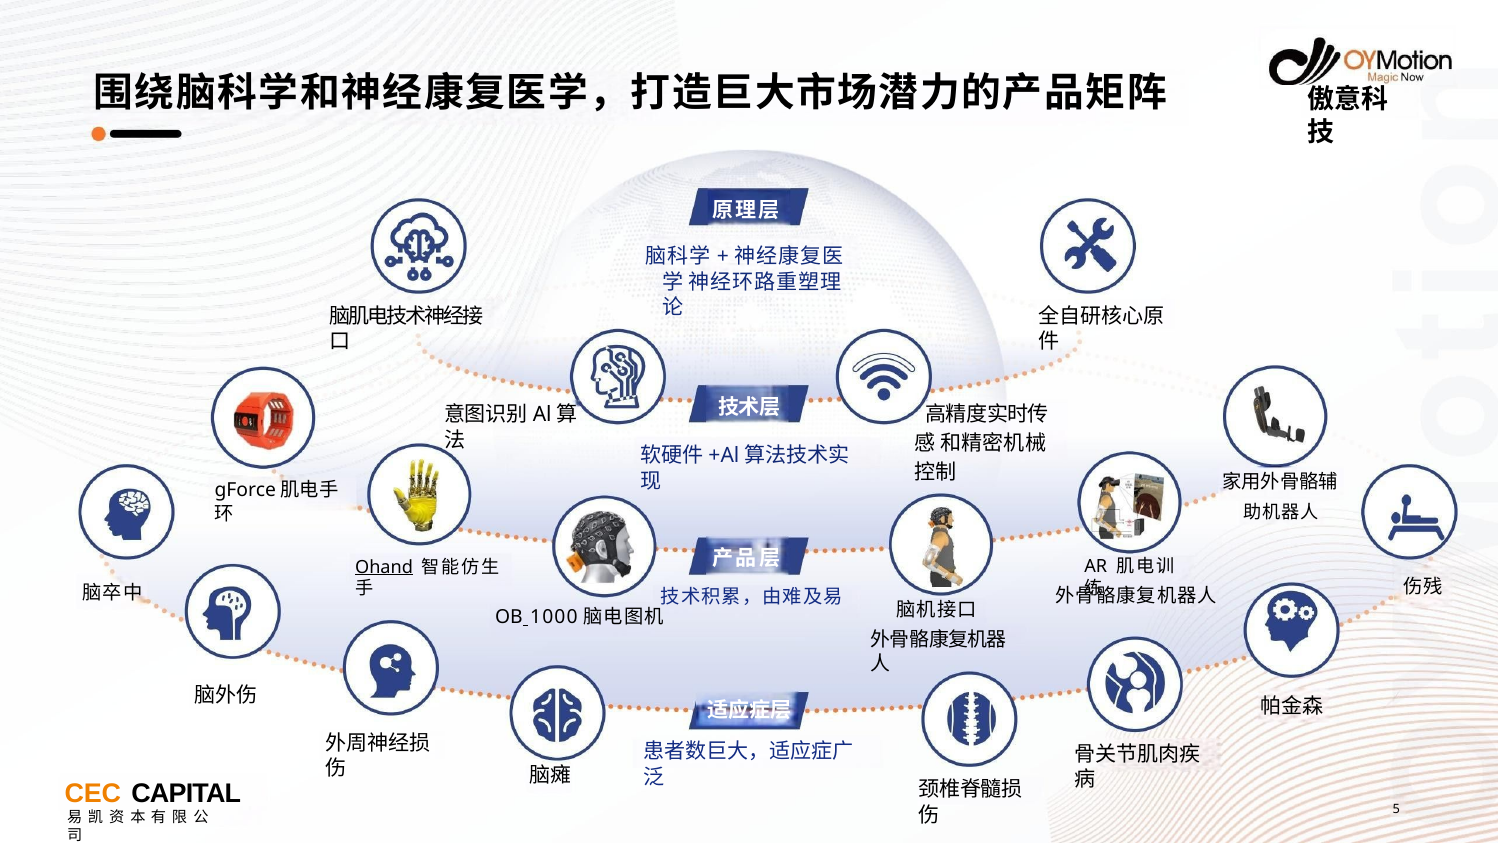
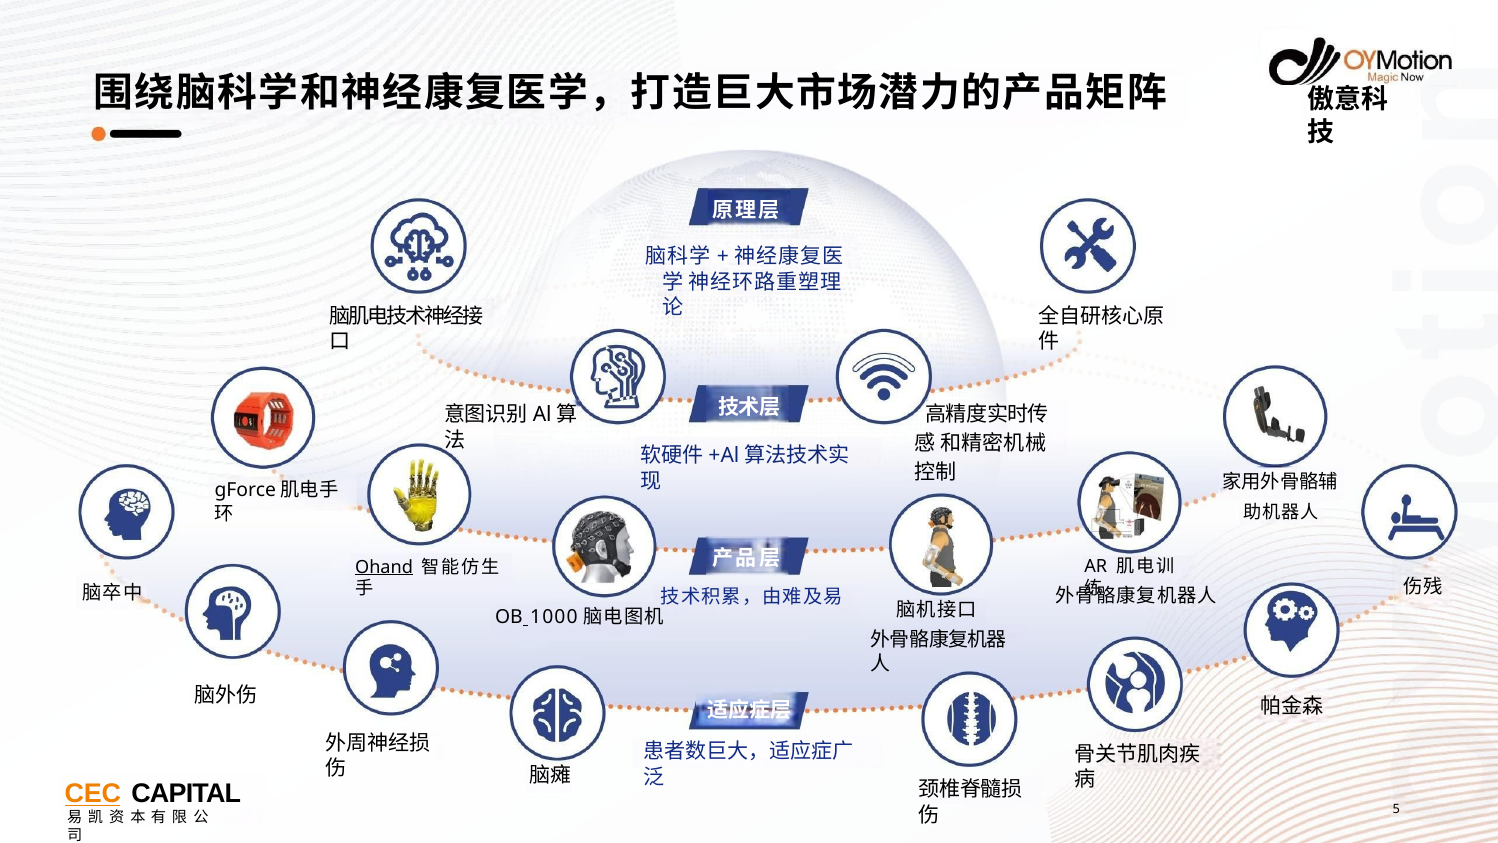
CEC underline: none -> present
